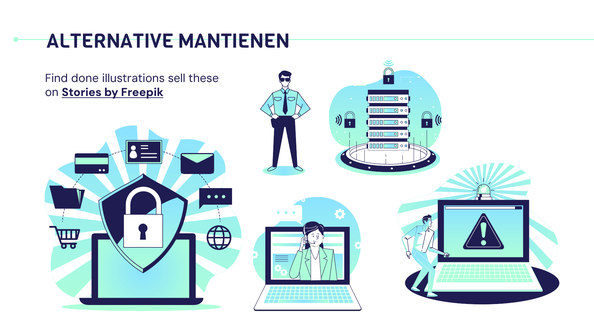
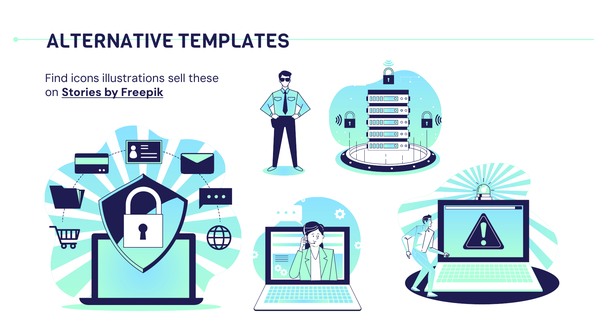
MANTIENEN: MANTIENEN -> TEMPLATES
done: done -> icons
